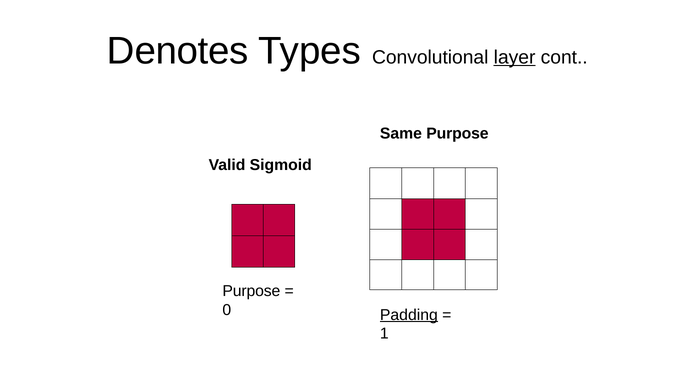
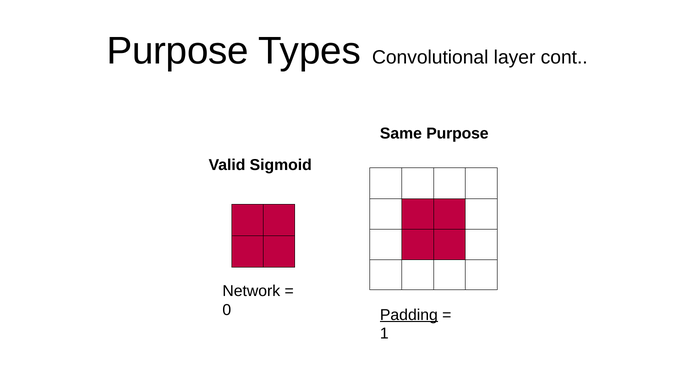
Denotes at (178, 51): Denotes -> Purpose
layer underline: present -> none
Purpose at (251, 291): Purpose -> Network
